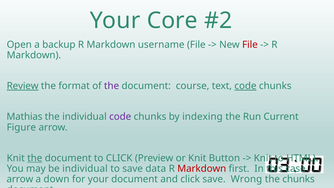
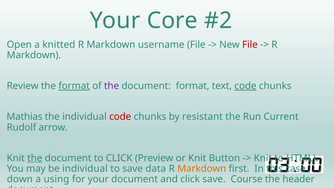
backup: backup -> knitted
Review underline: present -> none
format at (74, 86) underline: none -> present
document course: course -> format
code at (120, 117) colour: purple -> red
indexing: indexing -> resistant
Figure: Figure -> Rudolf
Markdown at (202, 169) colour: red -> orange
arrow at (20, 179): arrow -> down
down: down -> using
Wrong: Wrong -> Course
the chunks: chunks -> header
